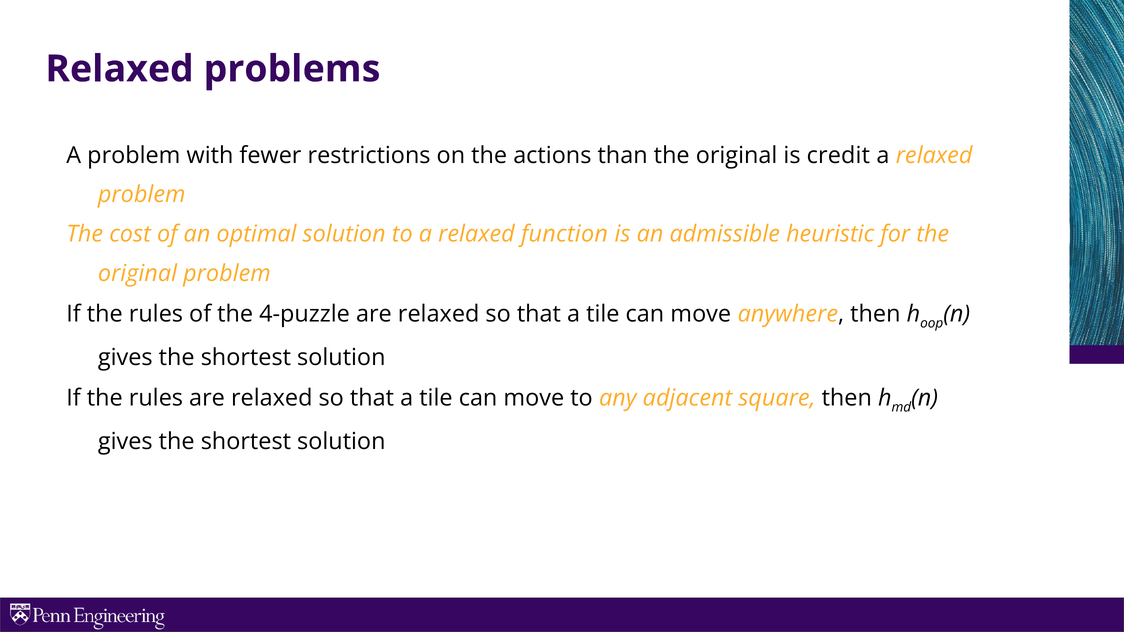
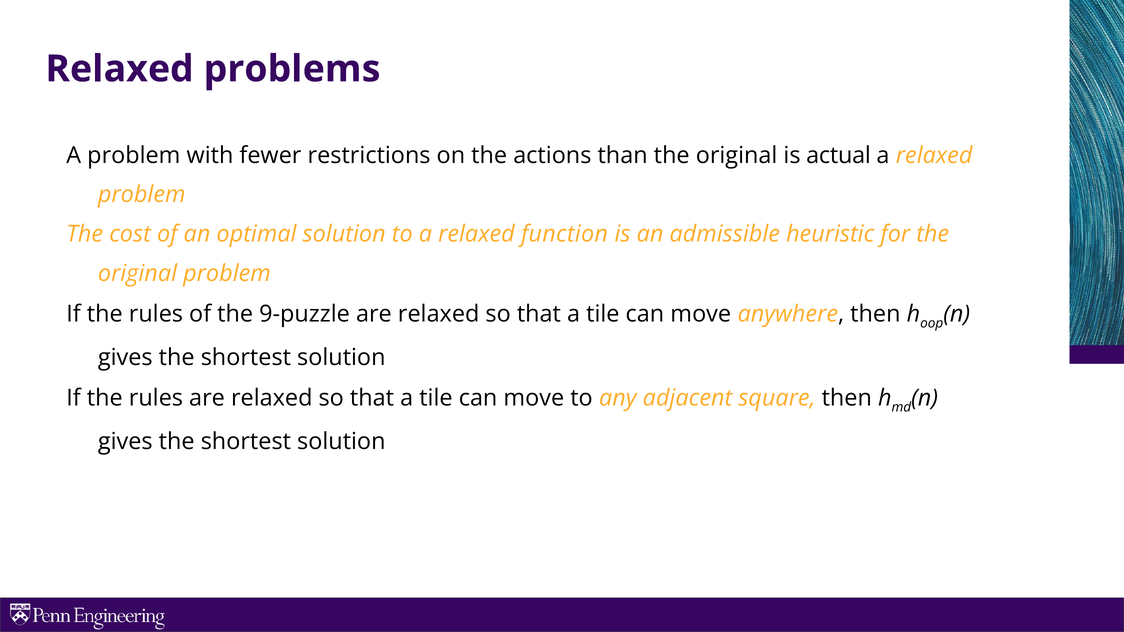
credit: credit -> actual
4-puzzle: 4-puzzle -> 9-puzzle
